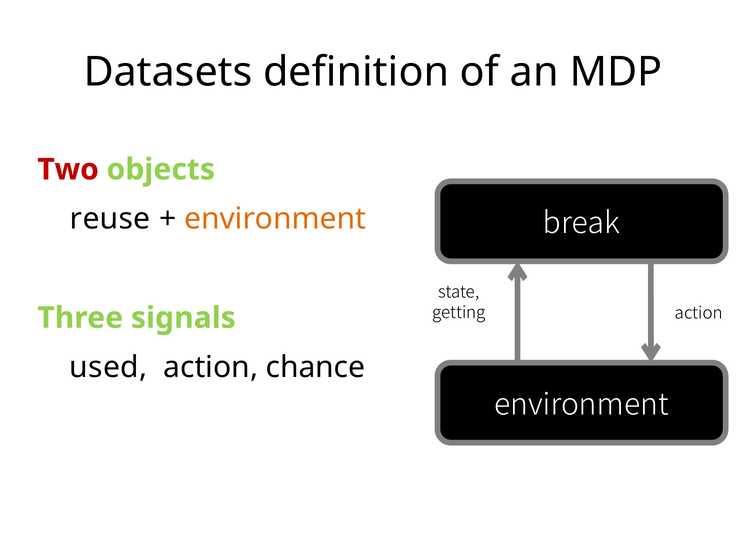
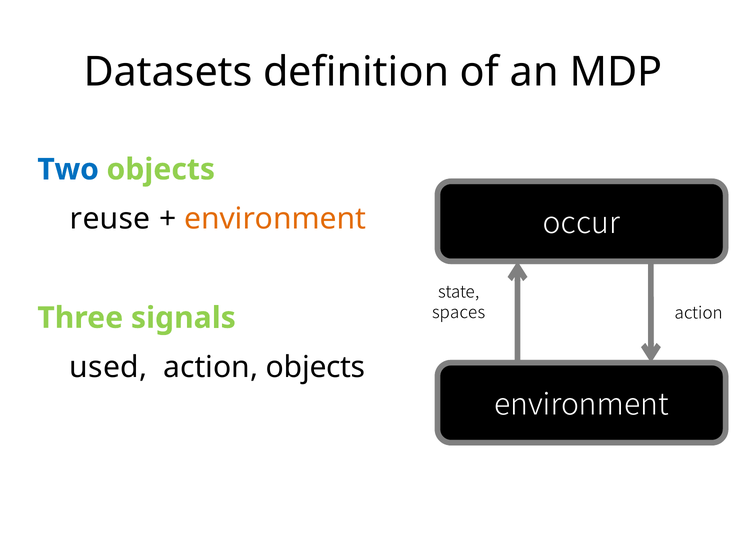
Two colour: red -> blue
break: break -> occur
getting: getting -> spaces
action chance: chance -> objects
